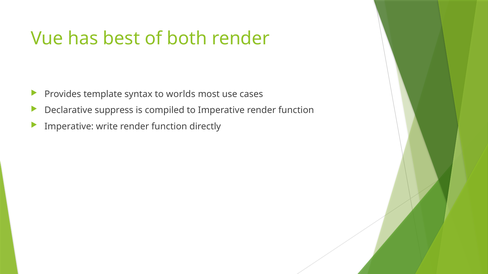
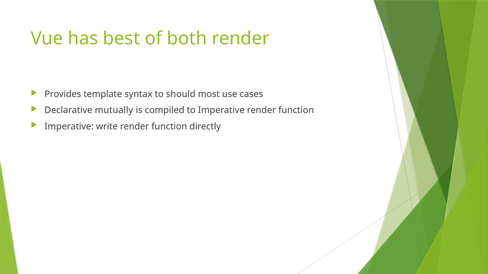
worlds: worlds -> should
suppress: suppress -> mutually
